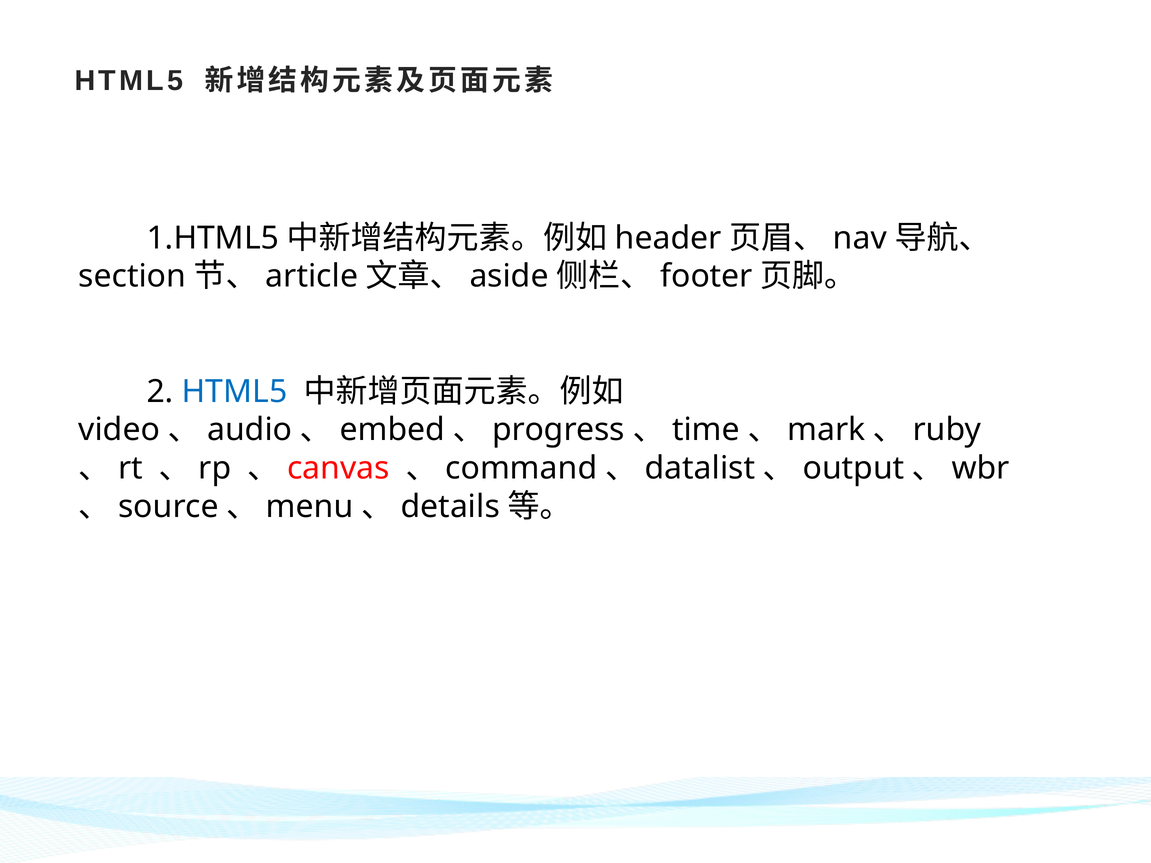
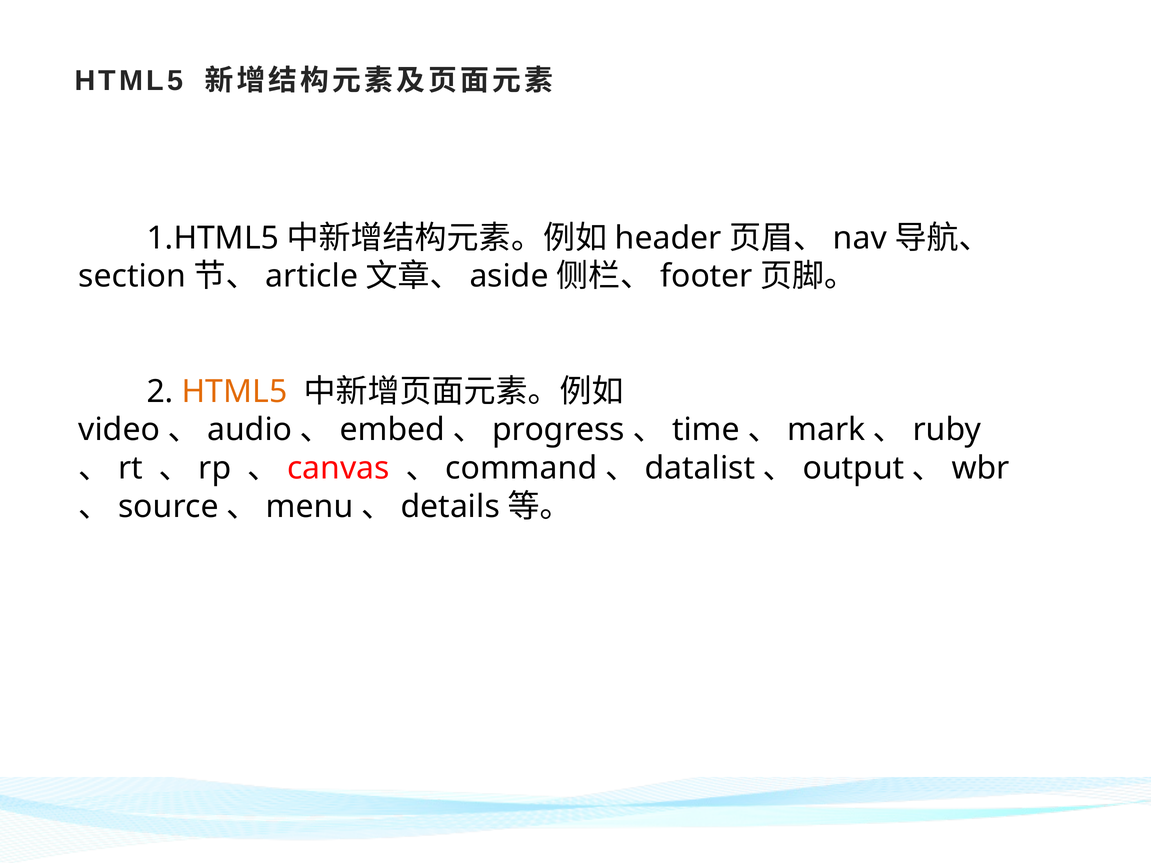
HTML5 at (235, 392) colour: blue -> orange
